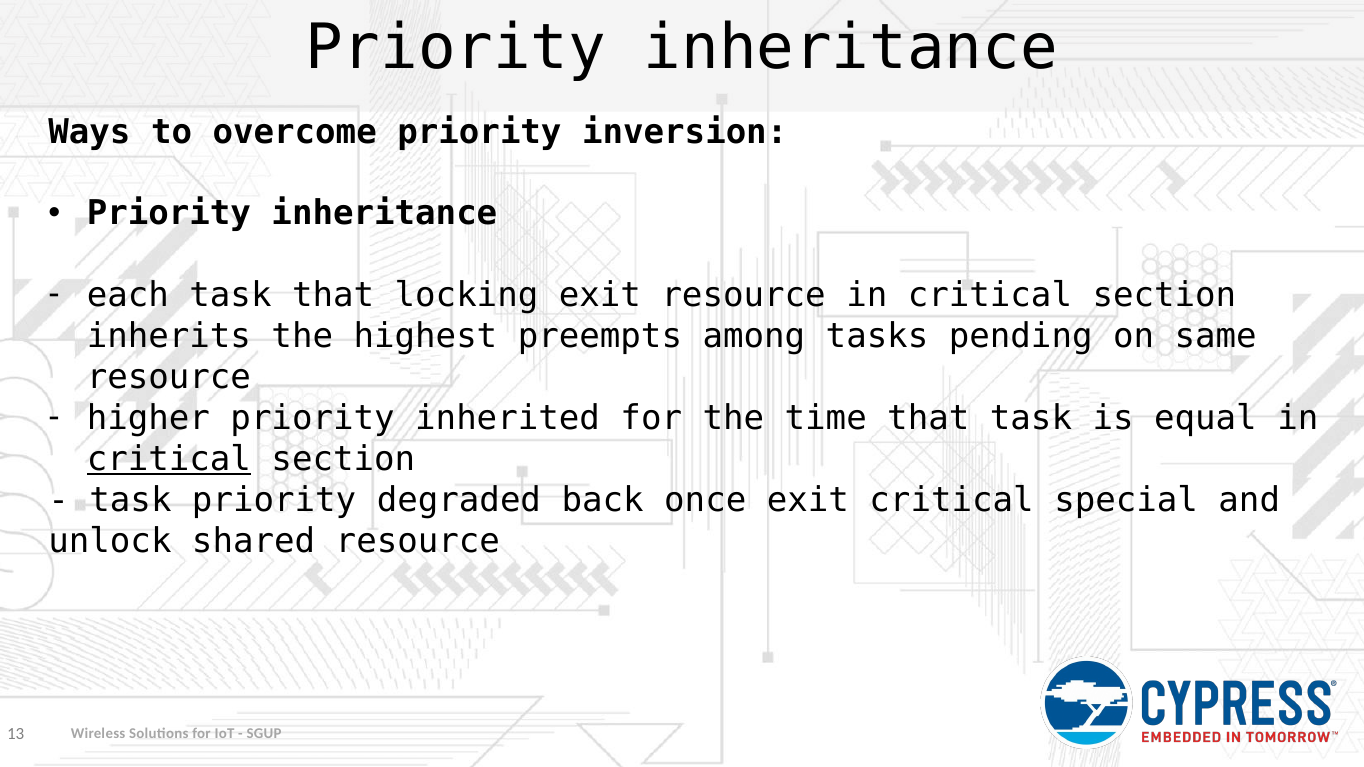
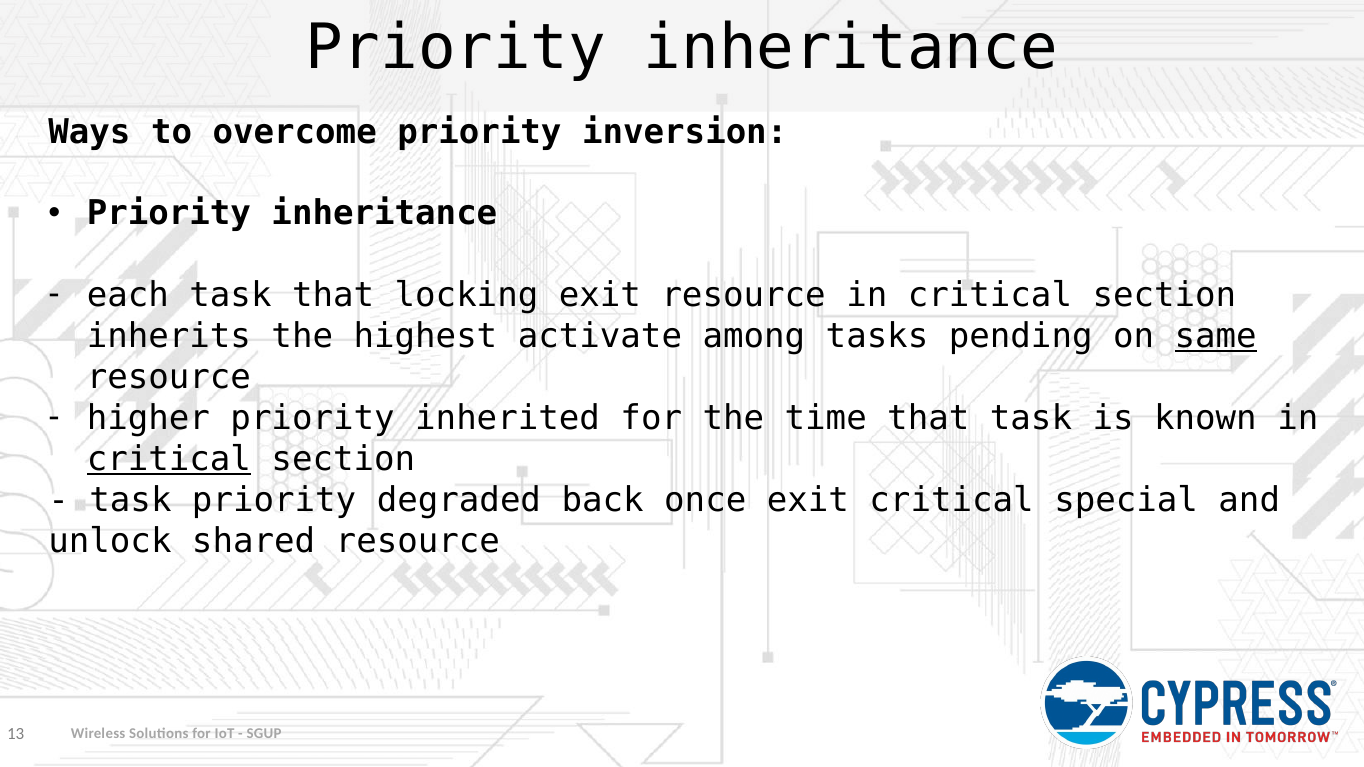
preempts: preempts -> activate
same underline: none -> present
equal: equal -> known
